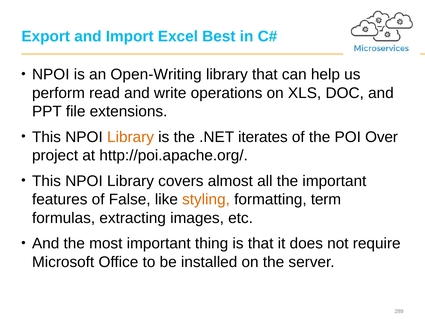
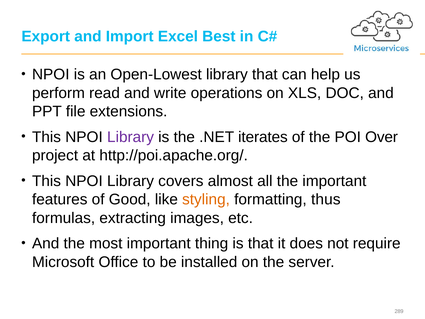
Open-Writing: Open-Writing -> Open-Lowest
Library at (131, 137) colour: orange -> purple
False: False -> Good
term: term -> thus
